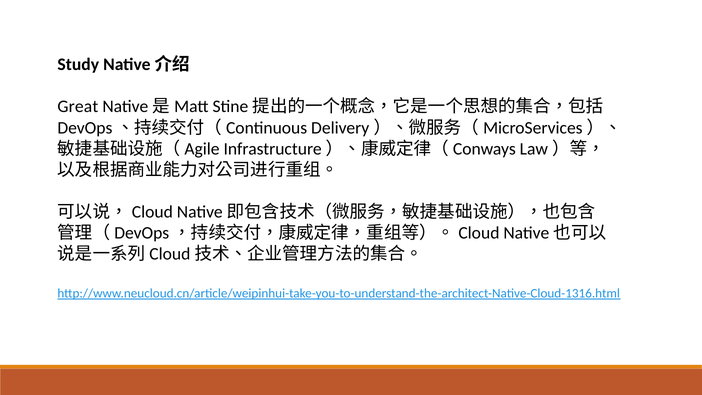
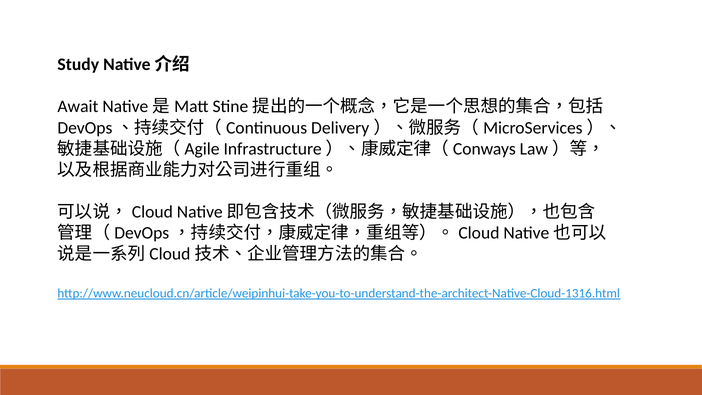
Great: Great -> Await
